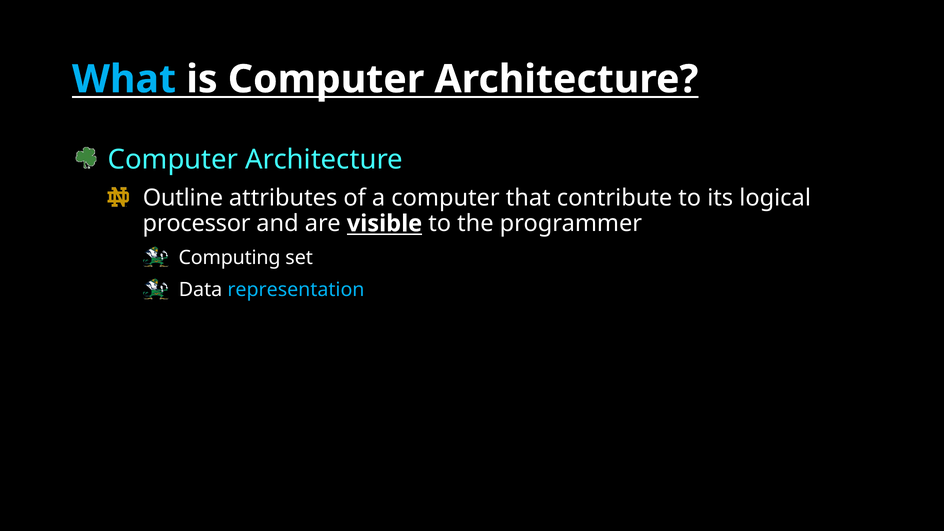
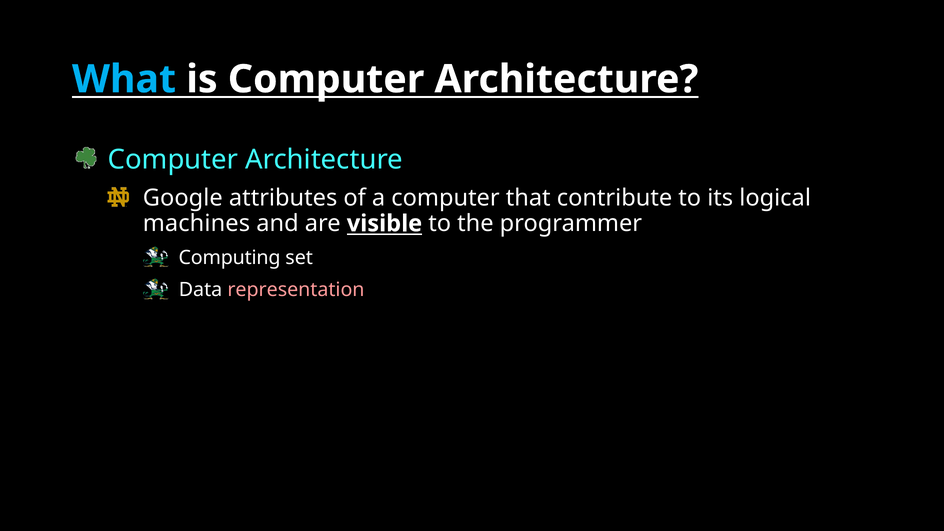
Outline: Outline -> Google
processor: processor -> machines
representation colour: light blue -> pink
